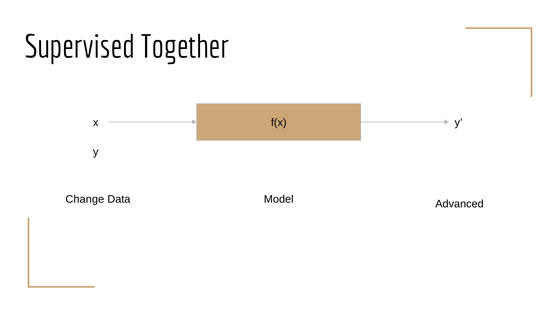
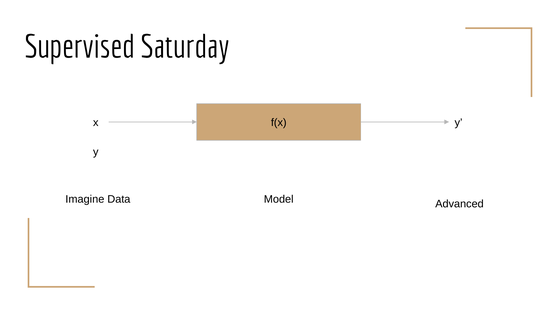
Together: Together -> Saturday
Change: Change -> Imagine
